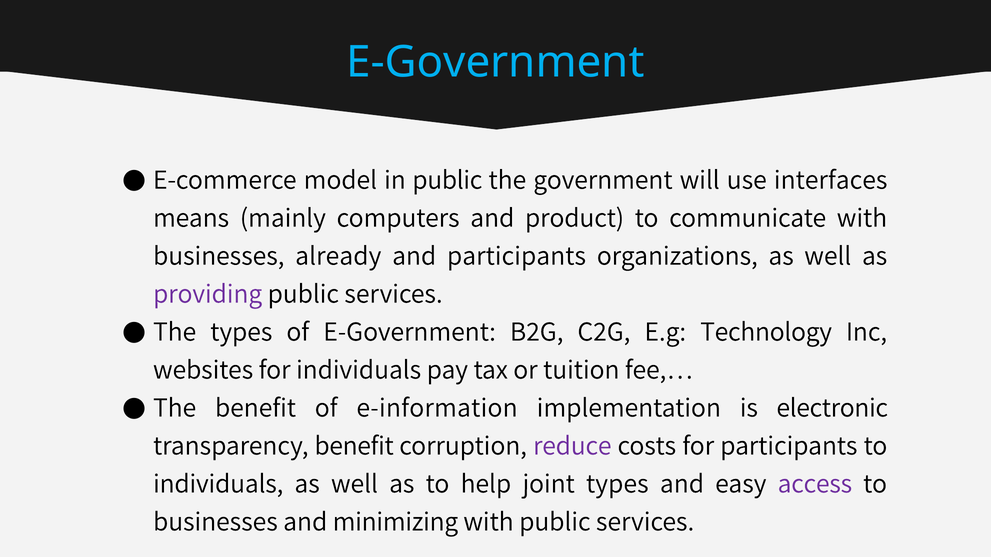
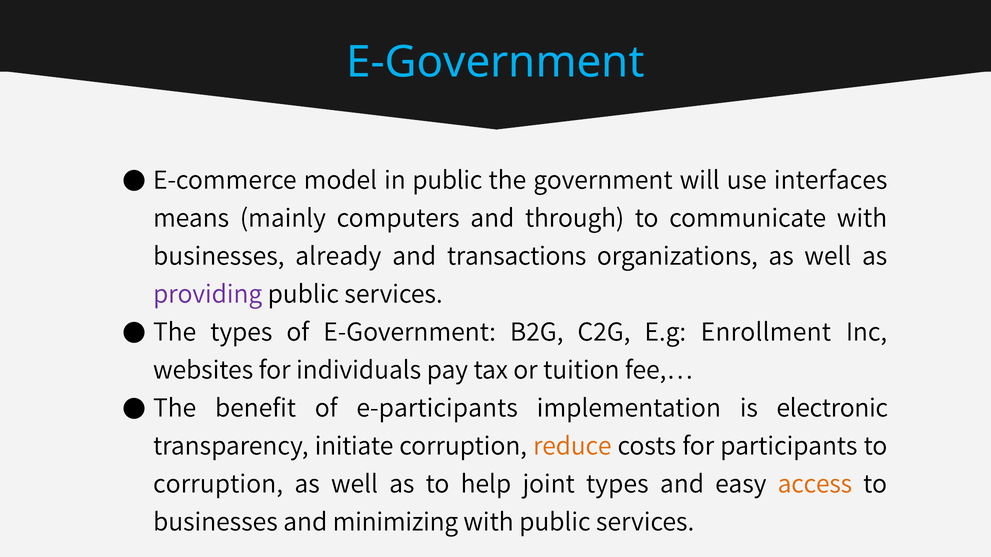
product: product -> through
and participants: participants -> transactions
Technology: Technology -> Enrollment
e-information: e-information -> e-participants
transparency benefit: benefit -> initiate
reduce colour: purple -> orange
individuals at (218, 484): individuals -> corruption
access colour: purple -> orange
